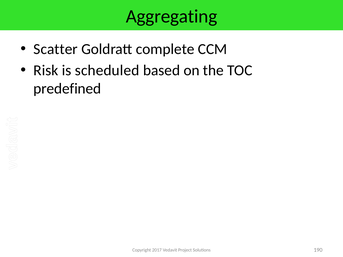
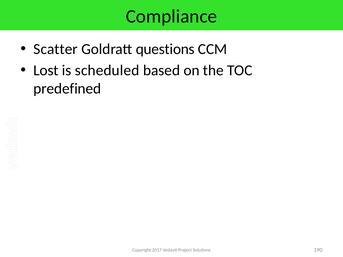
Aggregating: Aggregating -> Compliance
complete: complete -> questions
Risk: Risk -> Lost
